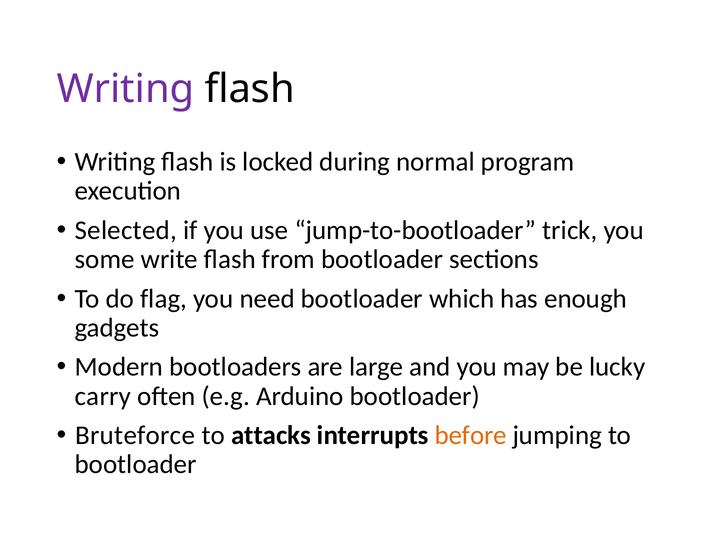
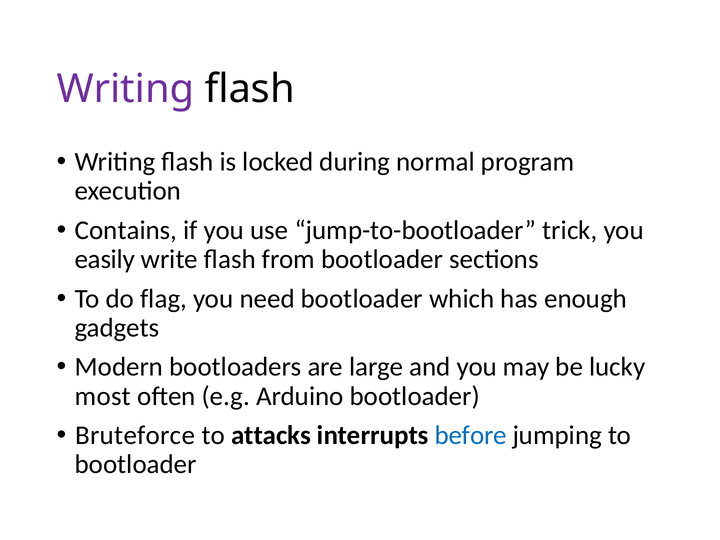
Selected: Selected -> Contains
some: some -> easily
carry: carry -> most
before colour: orange -> blue
